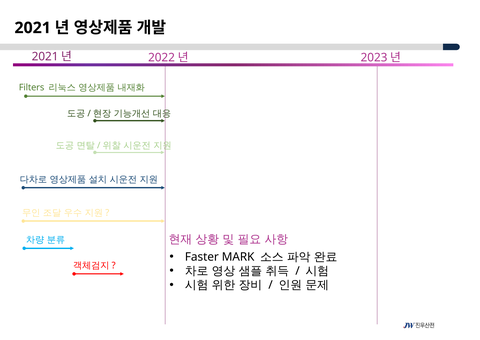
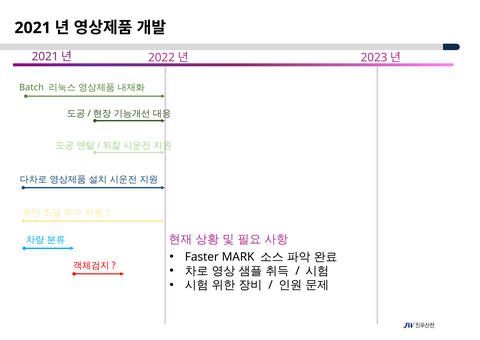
Filters: Filters -> Batch
